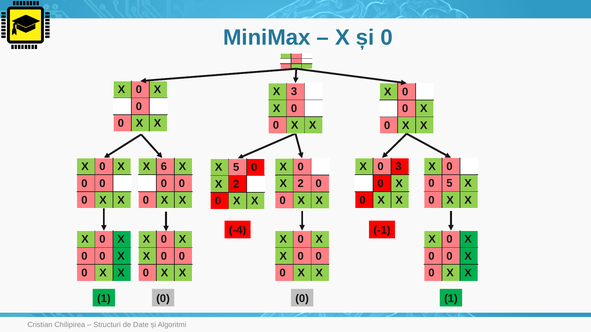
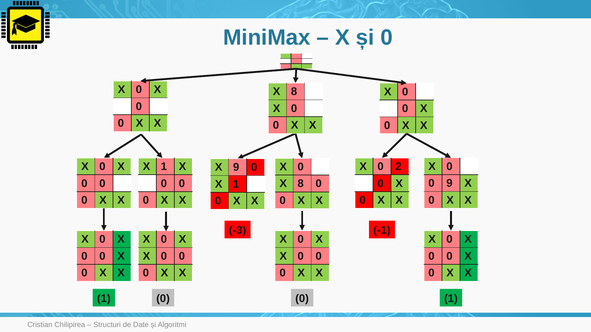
3 at (294, 92): 3 -> 8
6 at (164, 167): 6 -> 1
0 3: 3 -> 2
X 5: 5 -> 9
0 5: 5 -> 9
2 at (301, 184): 2 -> 8
2 at (236, 184): 2 -> 1
-4: -4 -> -3
